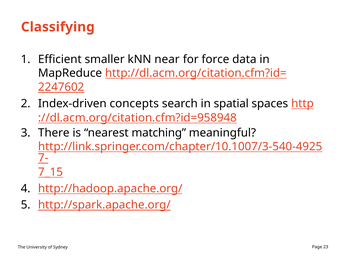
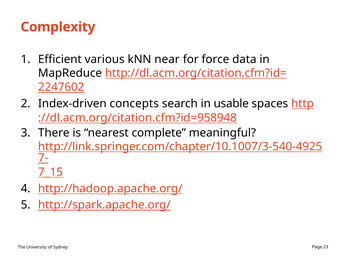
Classifying: Classifying -> Complexity
smaller: smaller -> various
spatial: spatial -> usable
matching: matching -> complete
